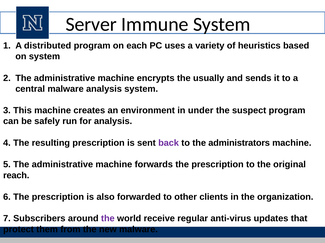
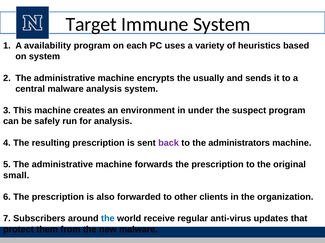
Server: Server -> Target
distributed: distributed -> availability
reach: reach -> small
the at (108, 219) colour: purple -> blue
